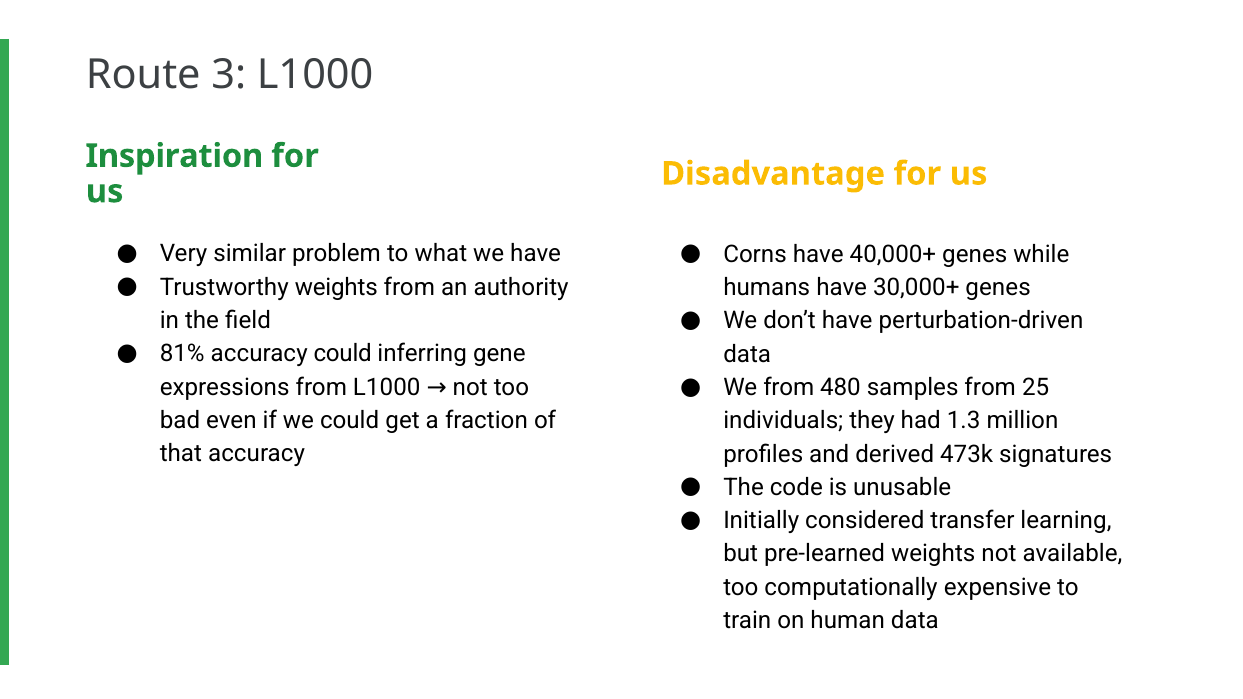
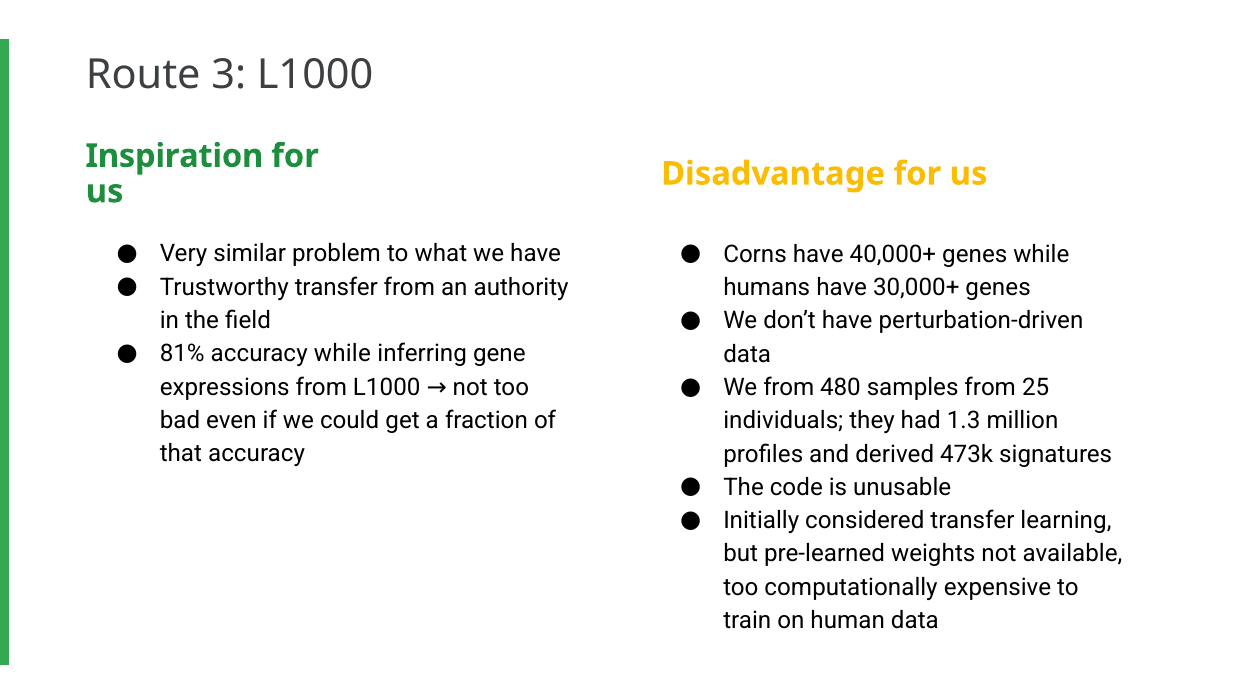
Trustworthy weights: weights -> transfer
accuracy could: could -> while
